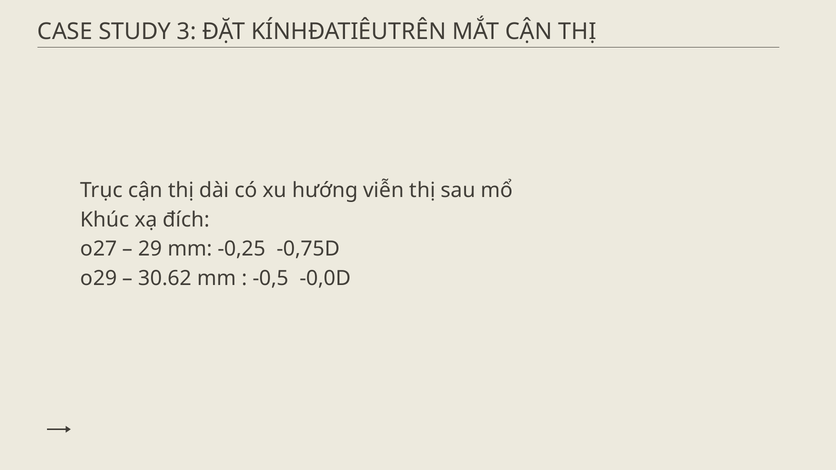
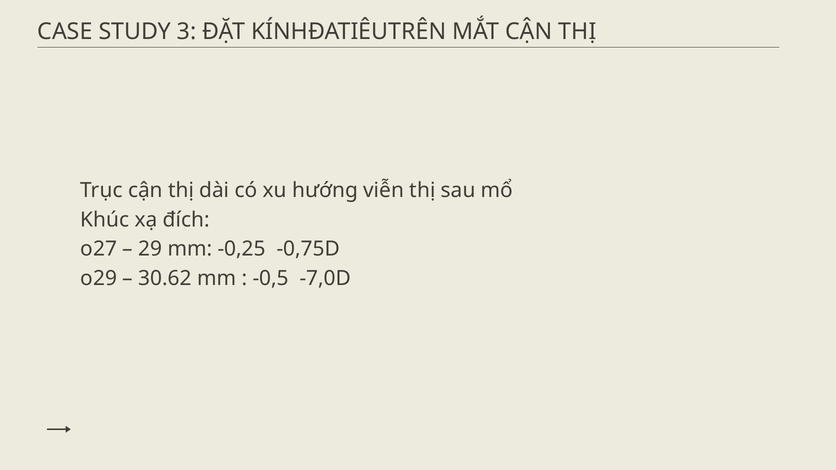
-0,0D: -0,0D -> -7,0D
